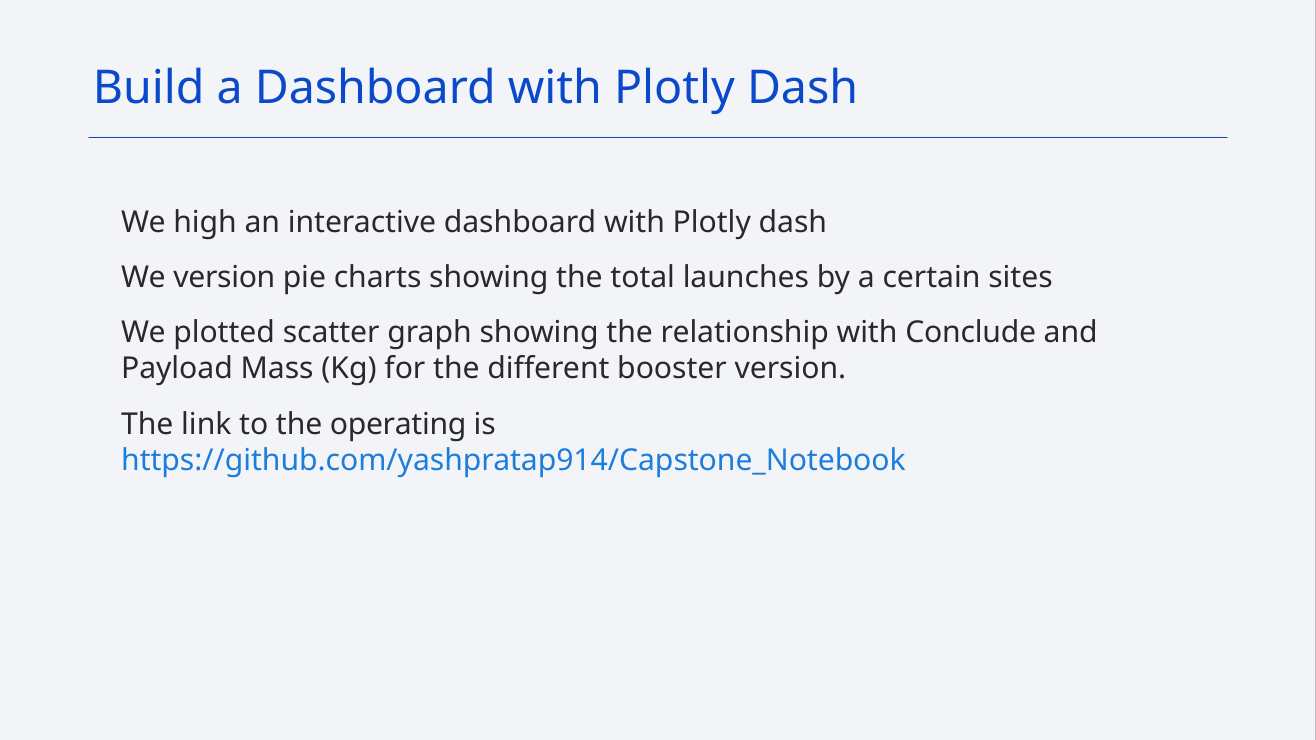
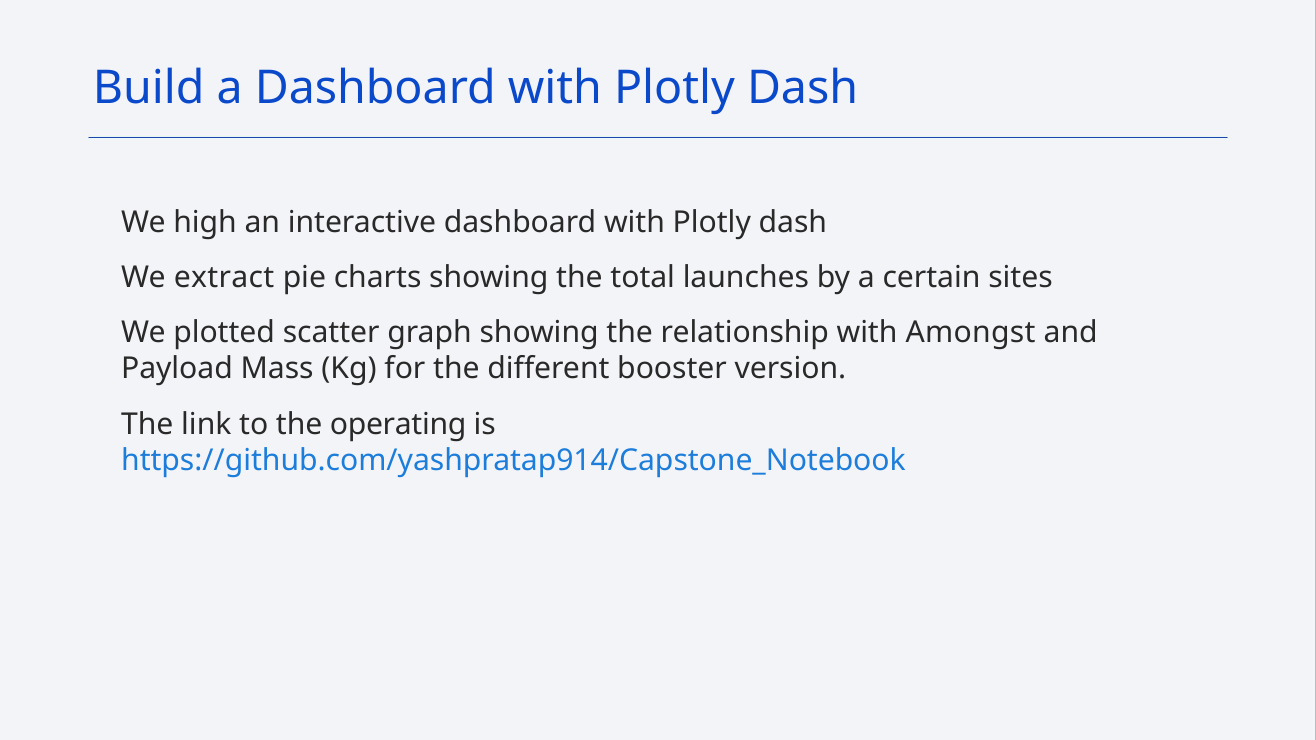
We version: version -> extract
Conclude: Conclude -> Amongst
